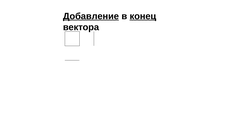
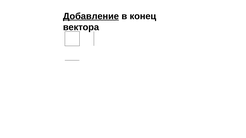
конец underline: present -> none
